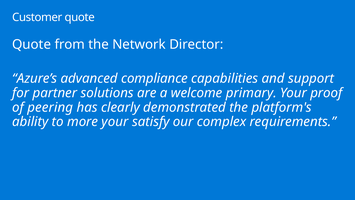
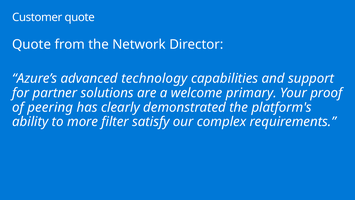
compliance: compliance -> technology
more your: your -> filter
